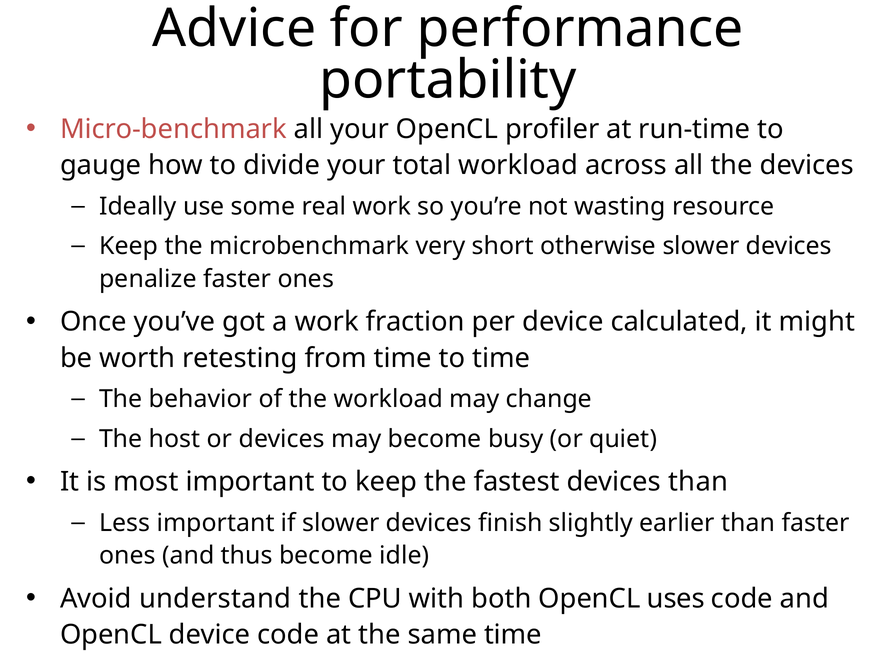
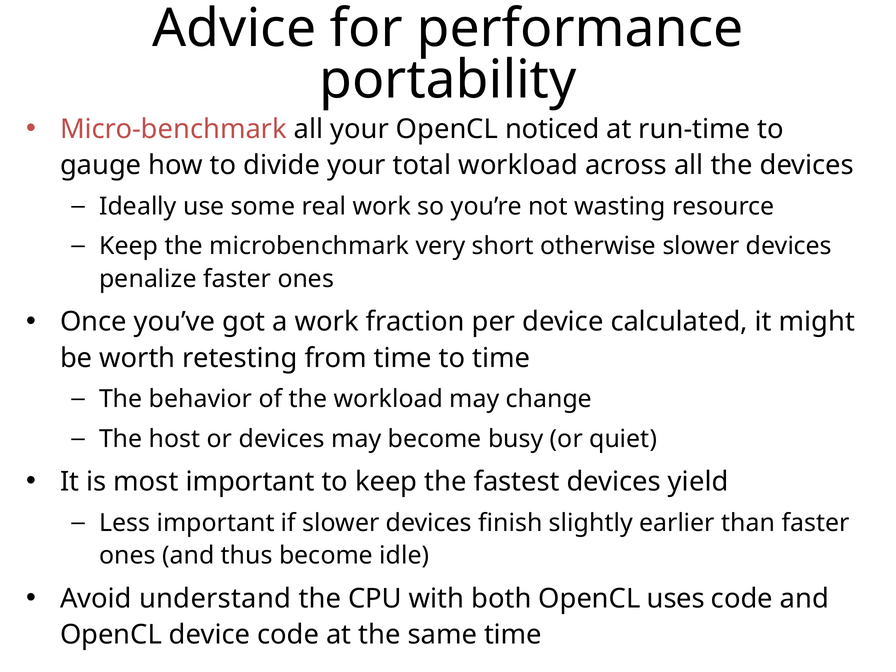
profiler: profiler -> noticed
devices than: than -> yield
